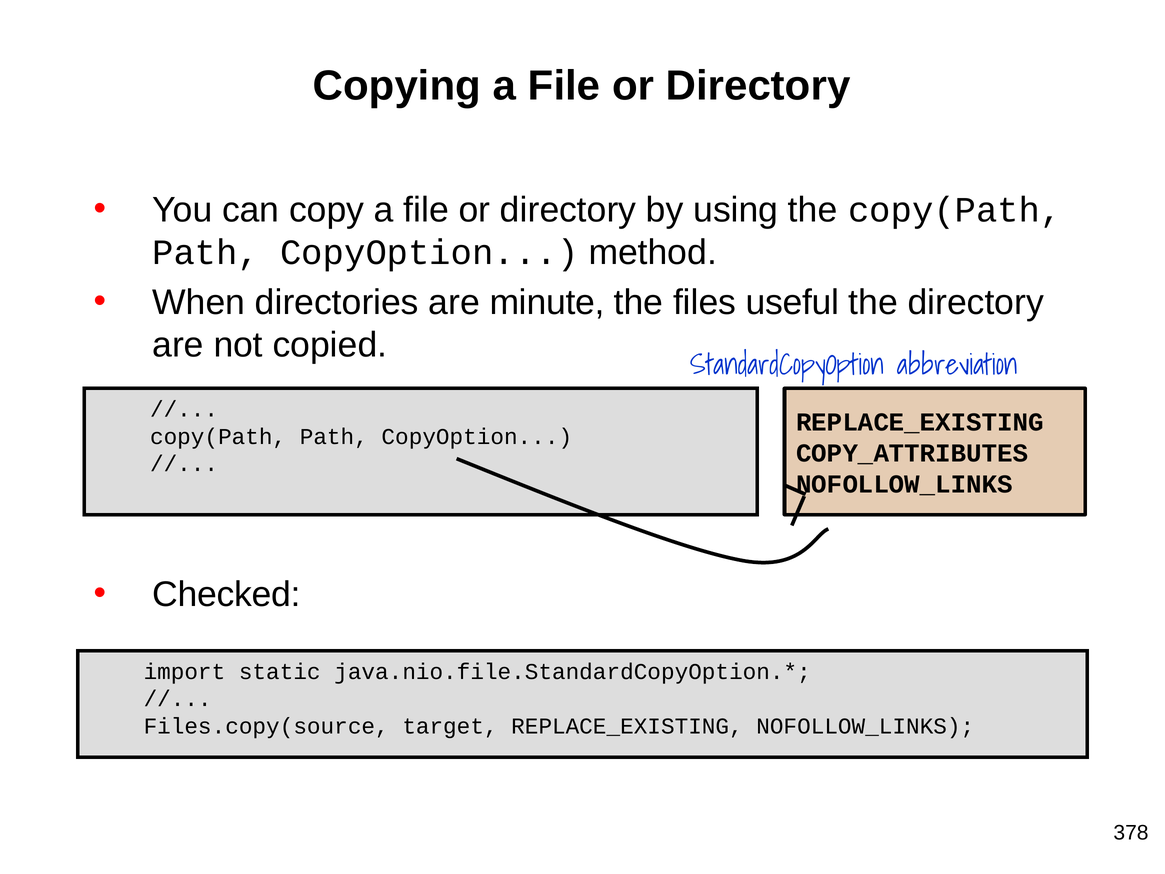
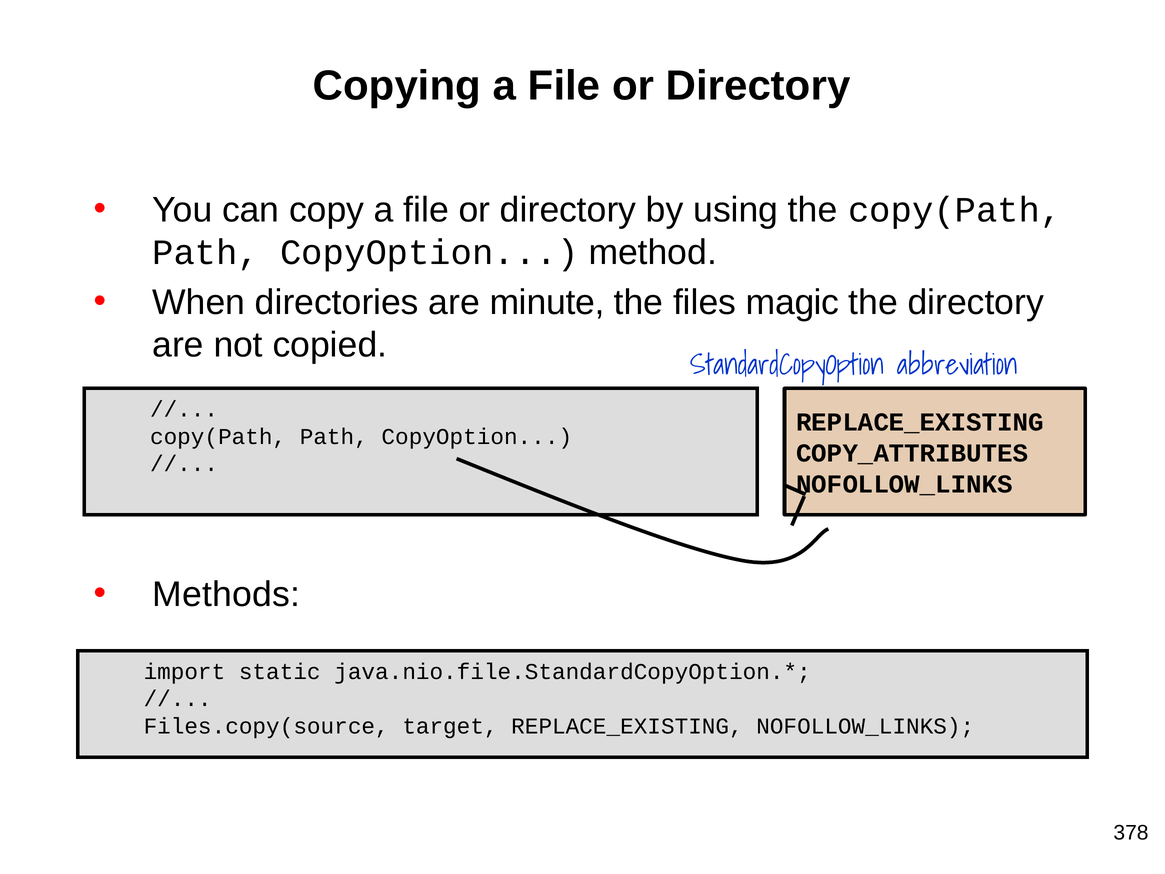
useful: useful -> magic
Checked: Checked -> Methods
